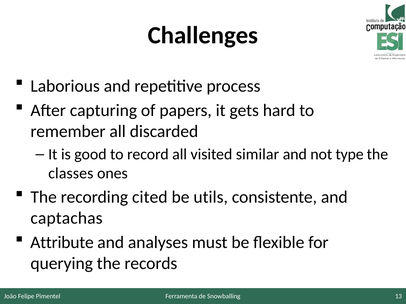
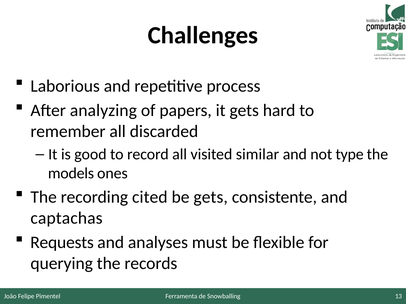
capturing: capturing -> analyzing
classes: classes -> models
be utils: utils -> gets
Attribute: Attribute -> Requests
